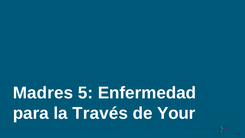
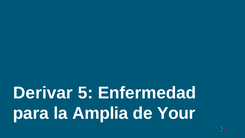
Madres: Madres -> Derivar
Través: Través -> Amplia
